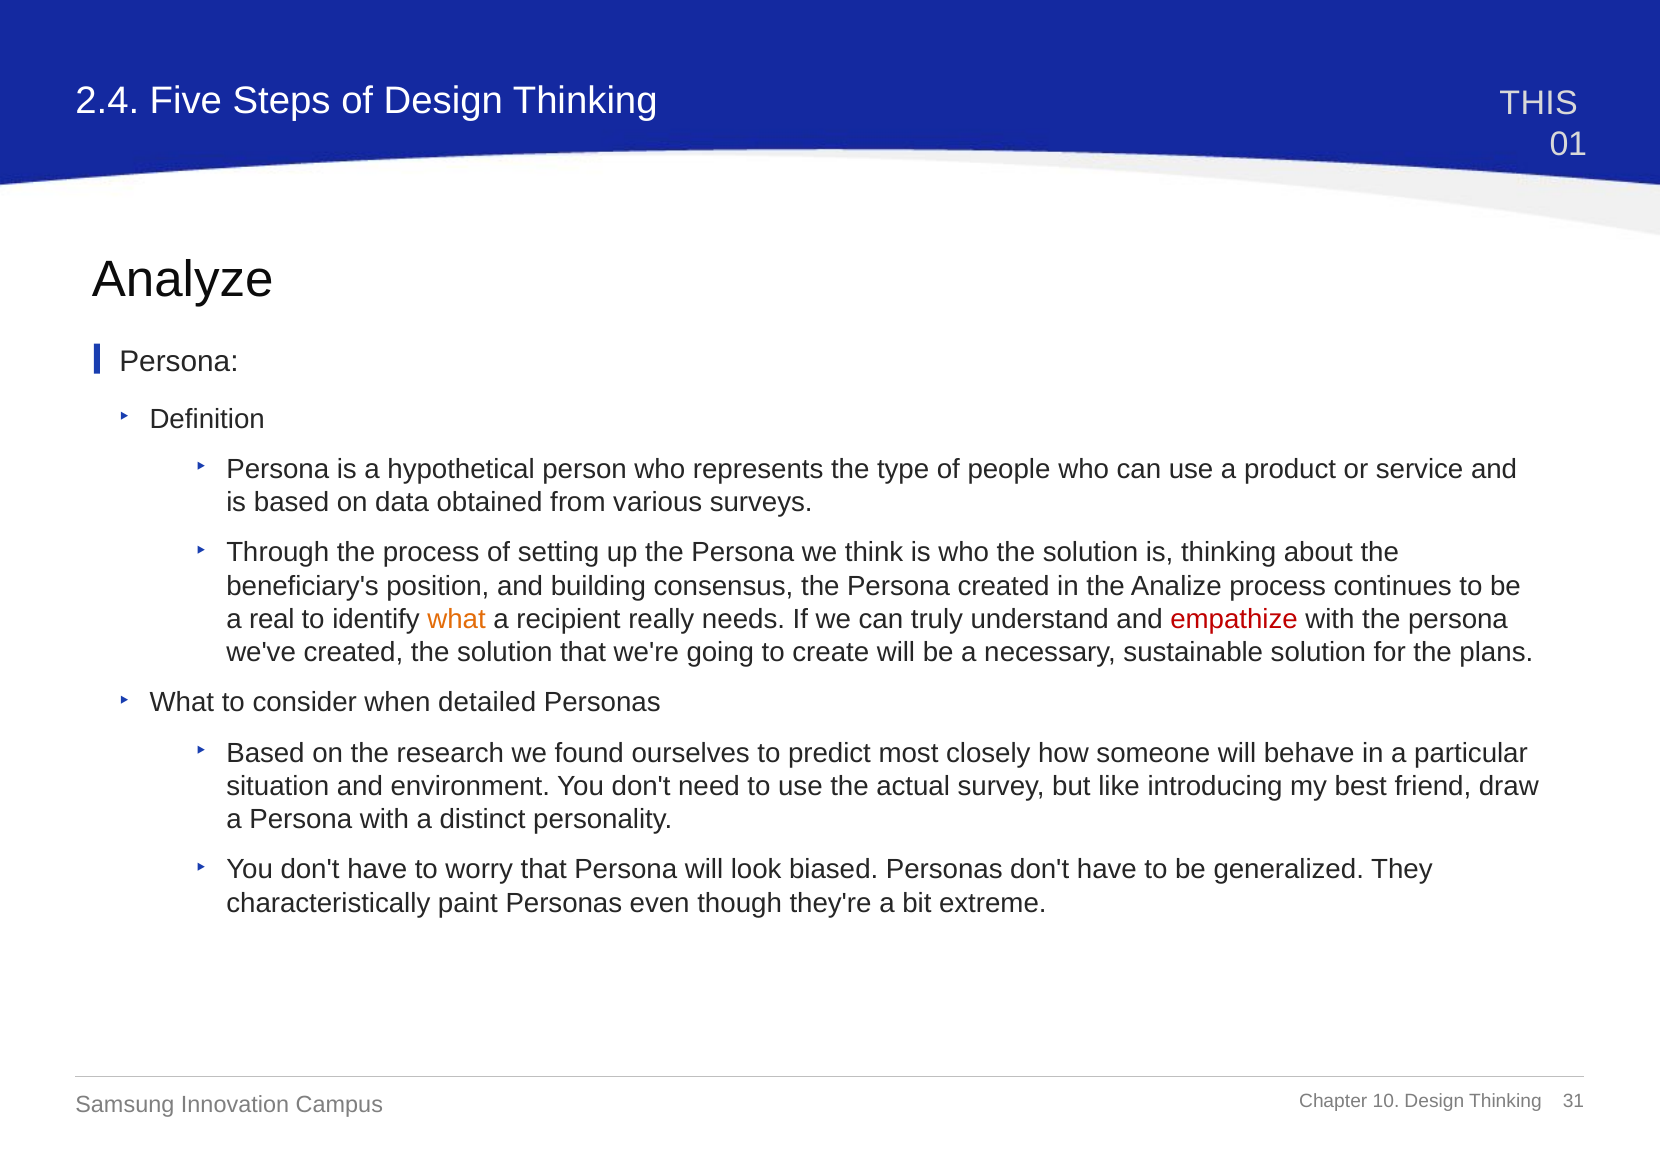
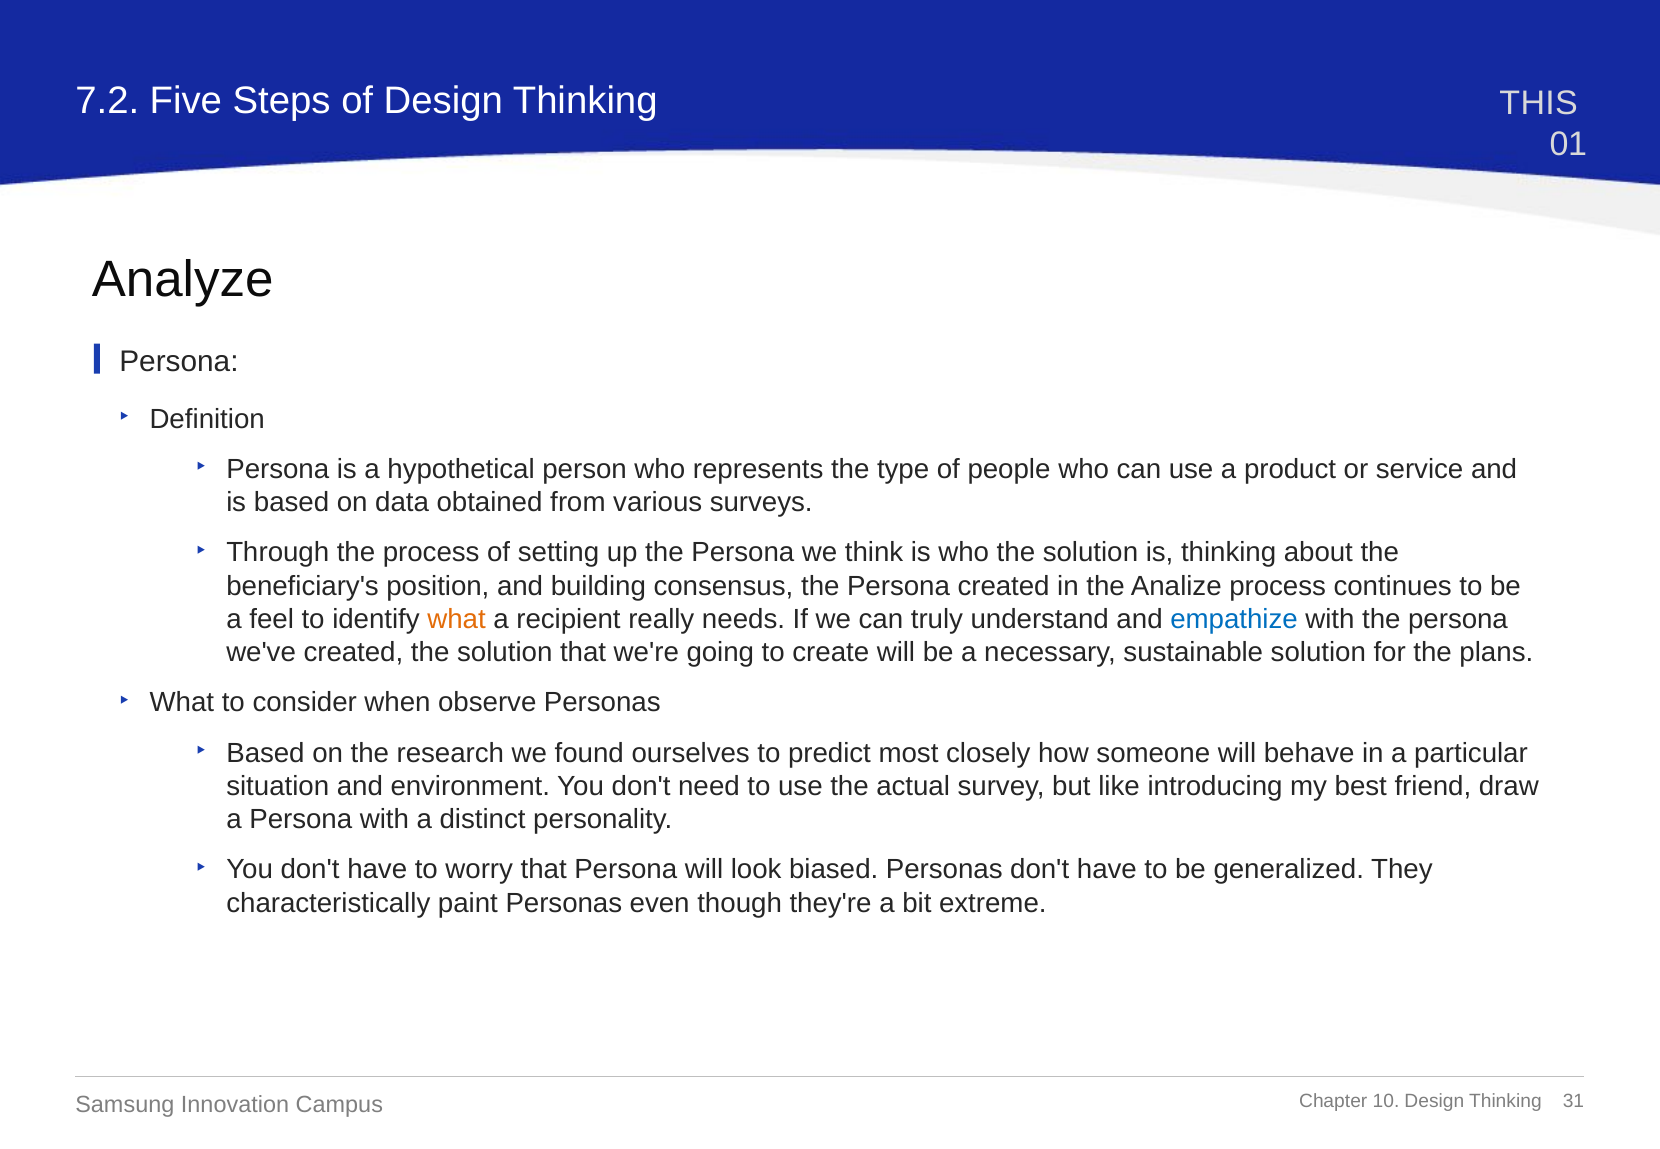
2.4: 2.4 -> 7.2
real: real -> feel
empathize colour: red -> blue
detailed: detailed -> observe
